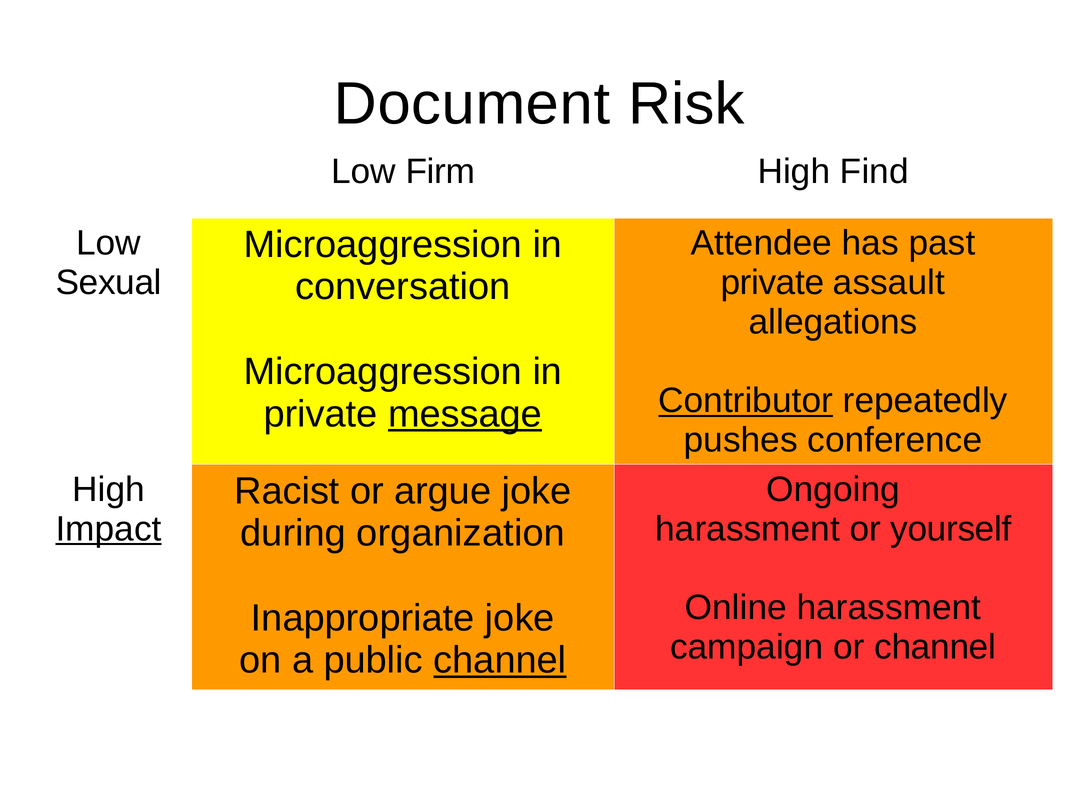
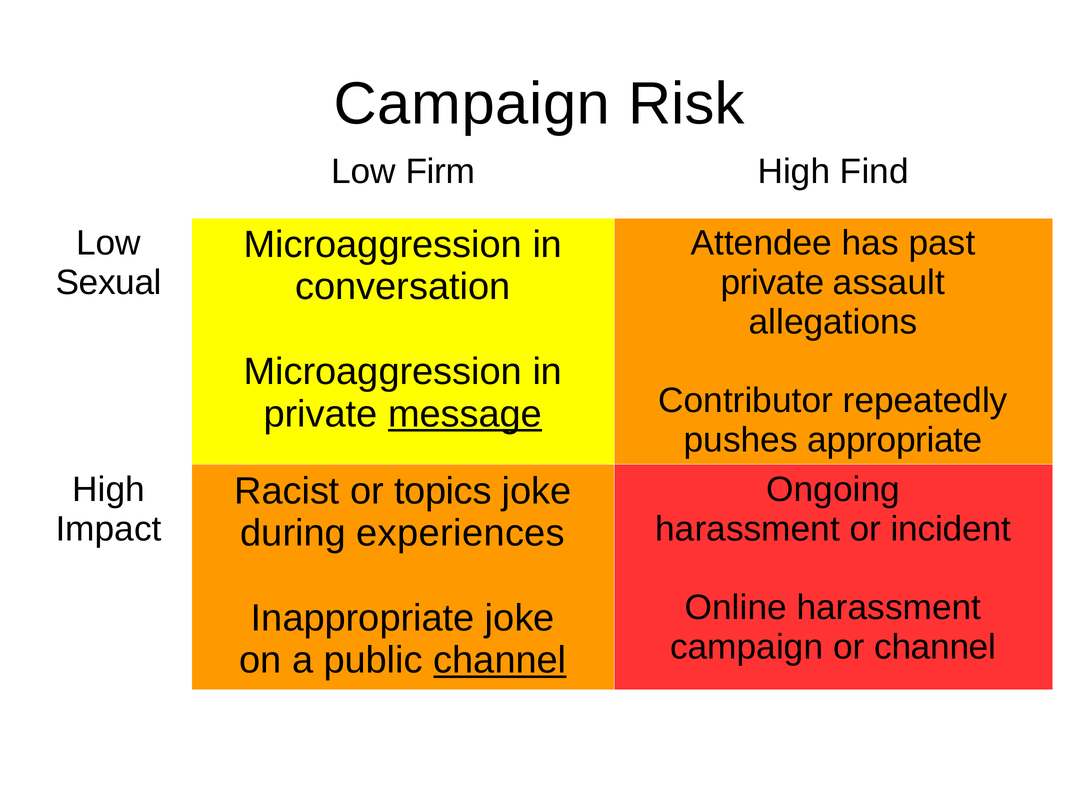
Document at (472, 104): Document -> Campaign
Contributor underline: present -> none
conference: conference -> appropriate
argue: argue -> topics
Impact underline: present -> none
yourself: yourself -> incident
organization: organization -> experiences
